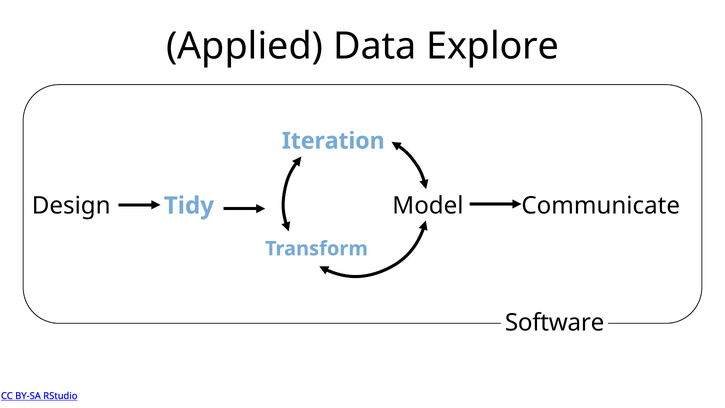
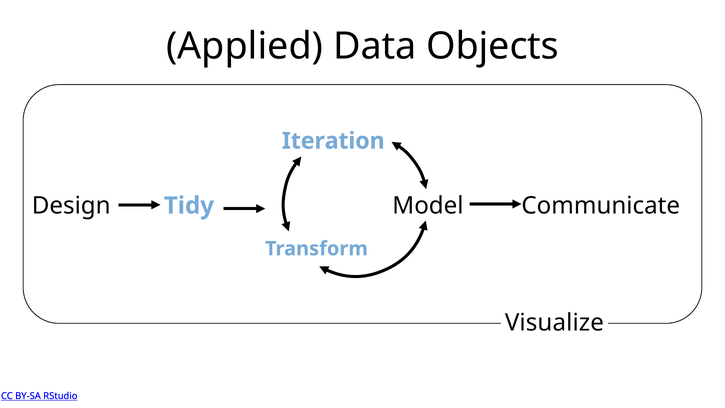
Explore: Explore -> Objects
Software: Software -> Visualize
